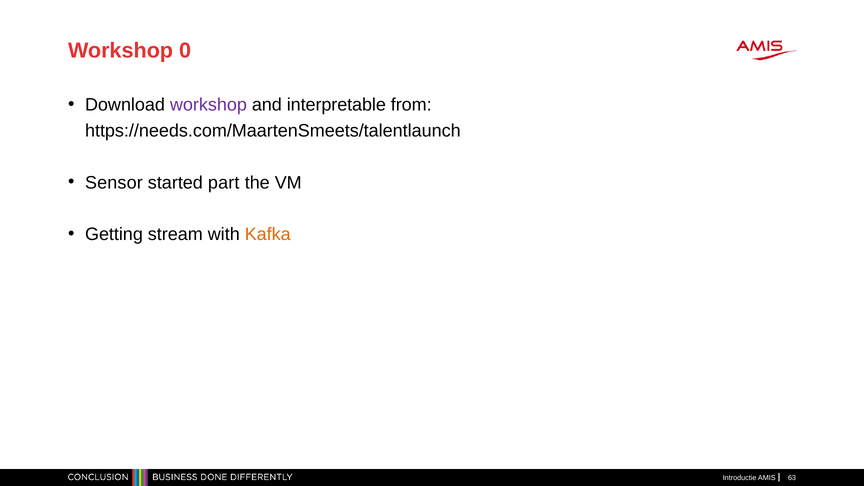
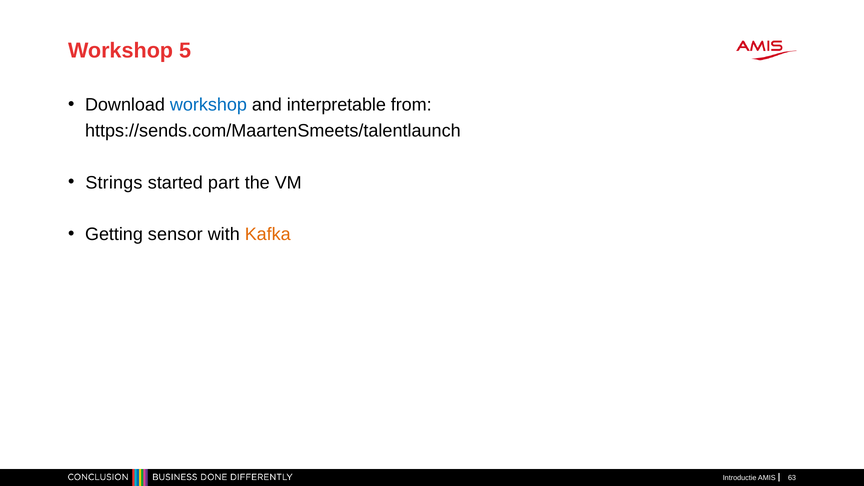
0: 0 -> 5
workshop at (208, 105) colour: purple -> blue
https://needs.com/MaartenSmeets/talentlaunch: https://needs.com/MaartenSmeets/talentlaunch -> https://sends.com/MaartenSmeets/talentlaunch
Sensor: Sensor -> Strings
stream: stream -> sensor
